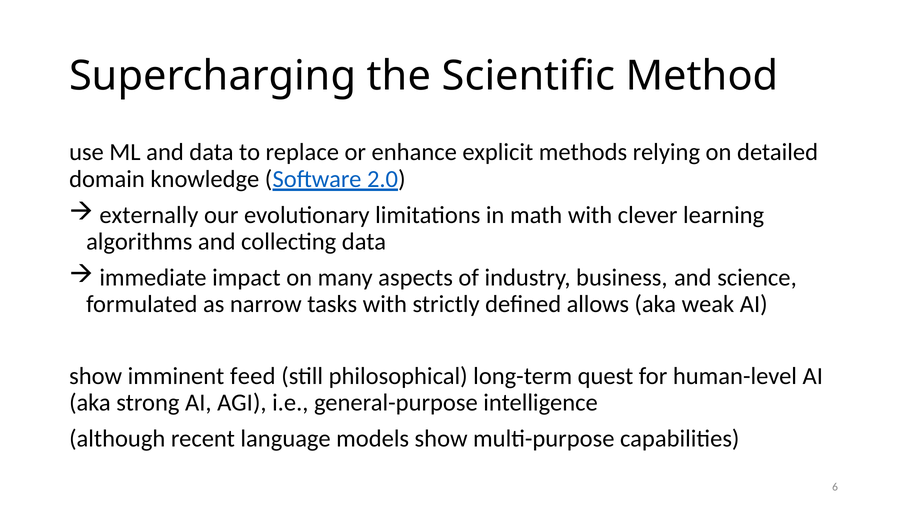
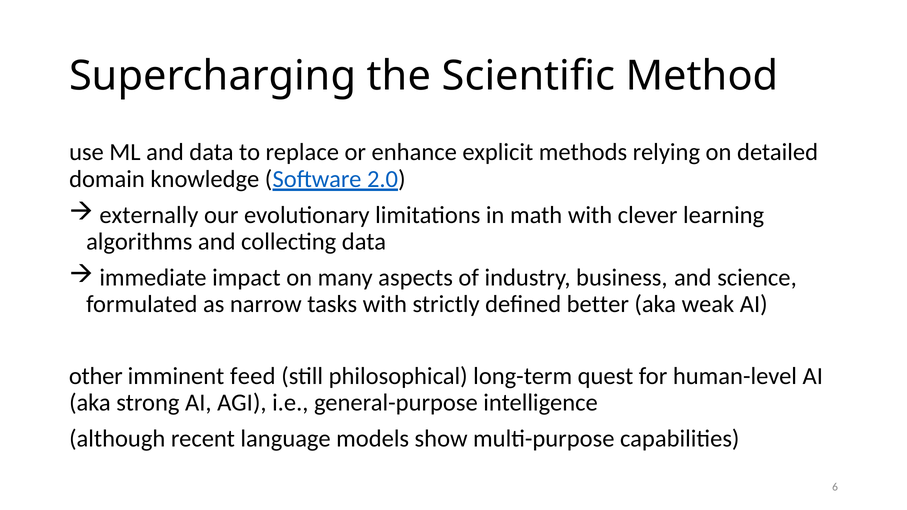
allows: allows -> better
show at (96, 376): show -> other
